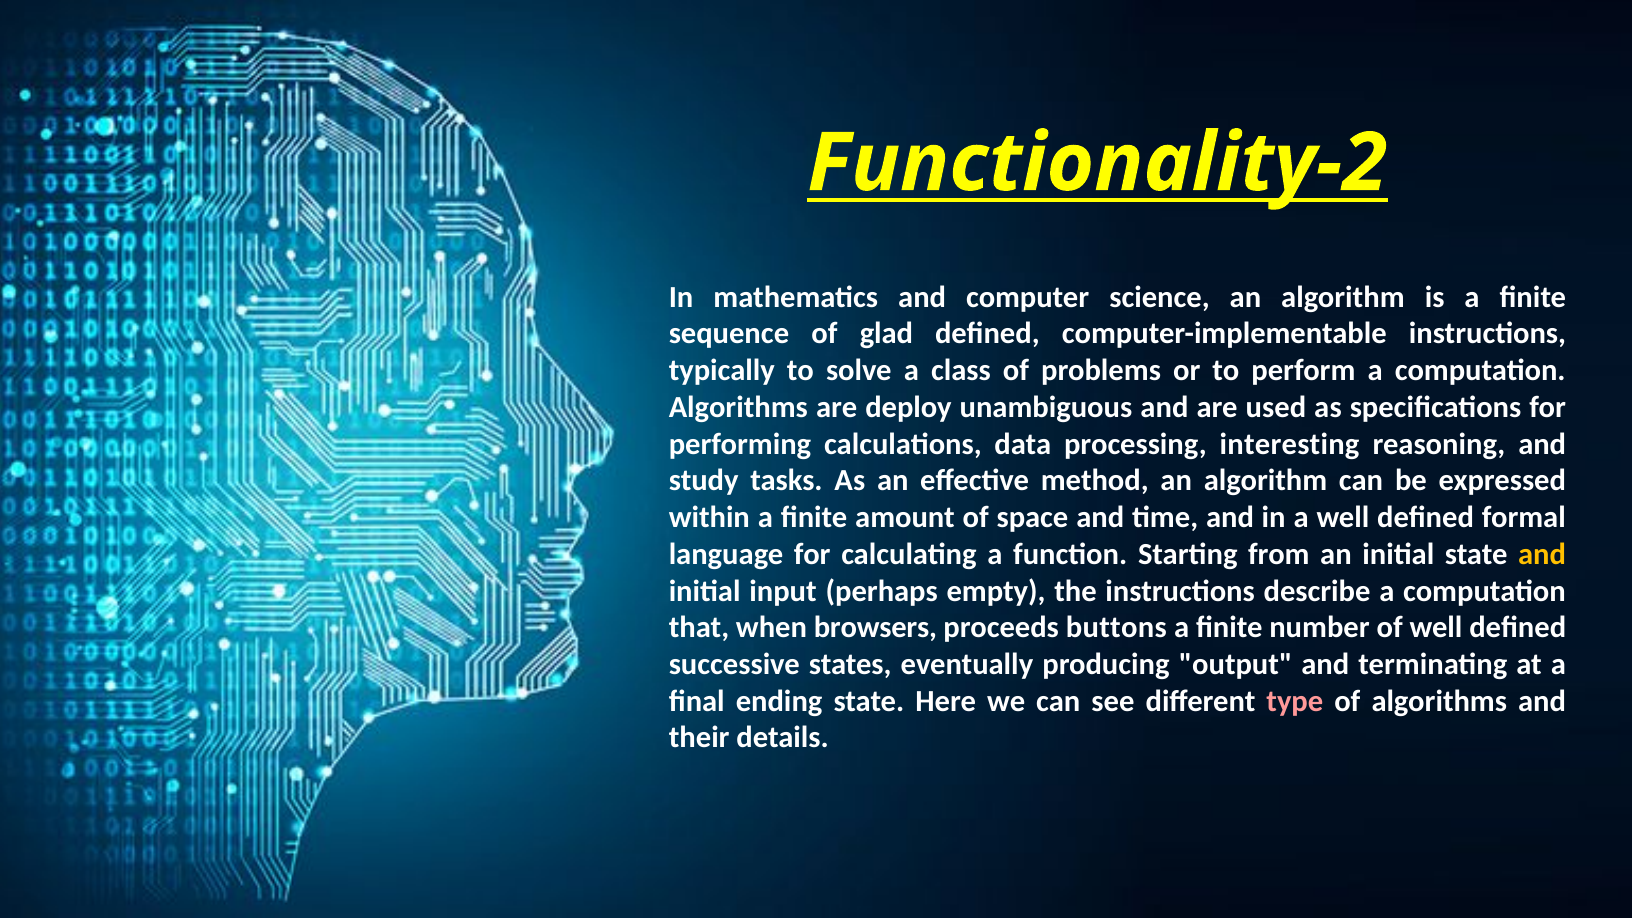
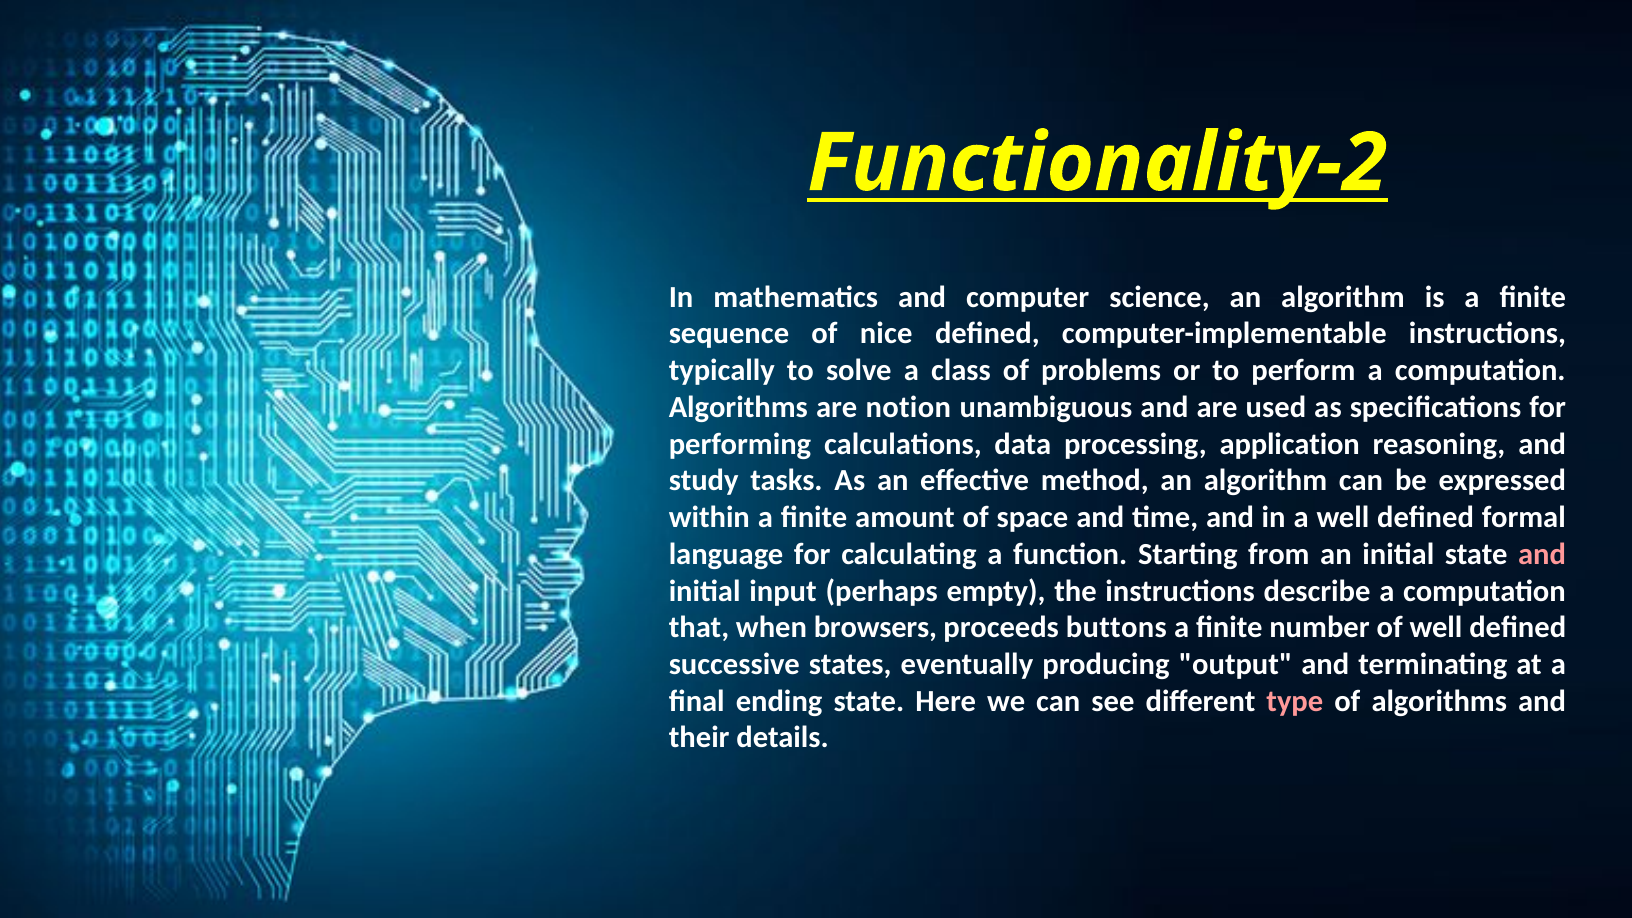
glad: glad -> nice
deploy: deploy -> notion
interesting: interesting -> application
and at (1542, 554) colour: yellow -> pink
